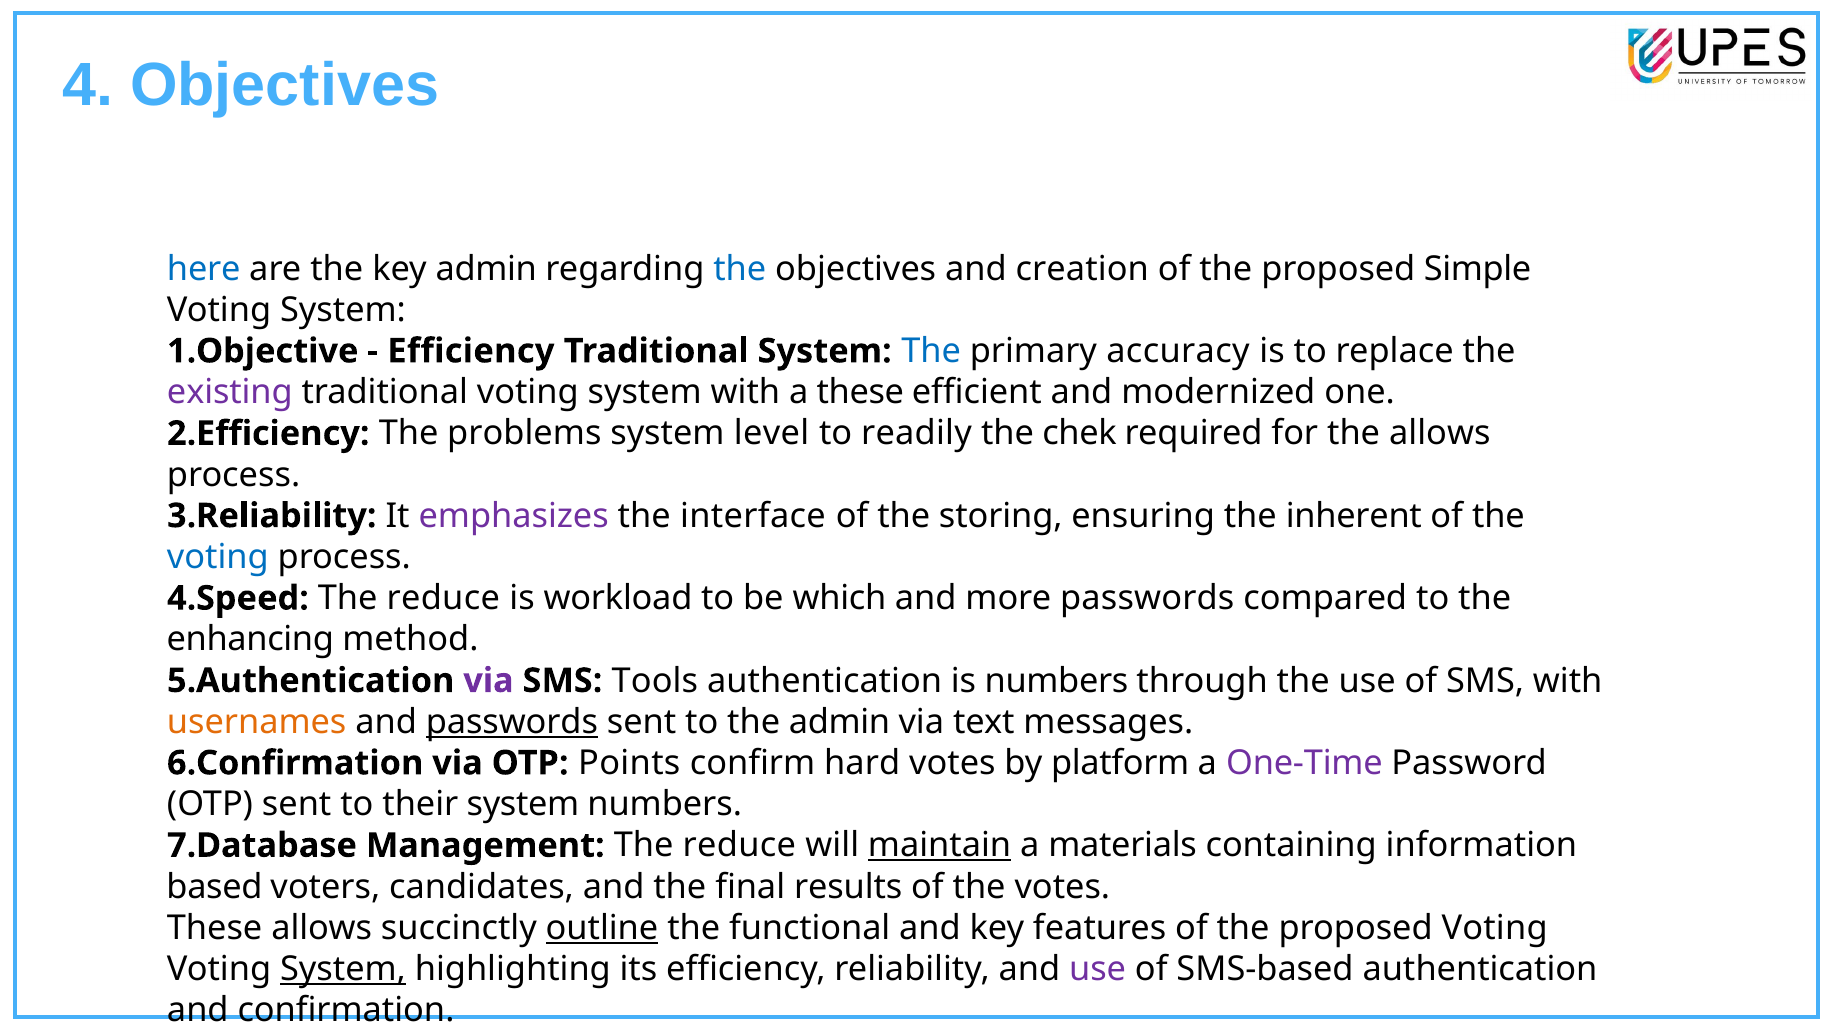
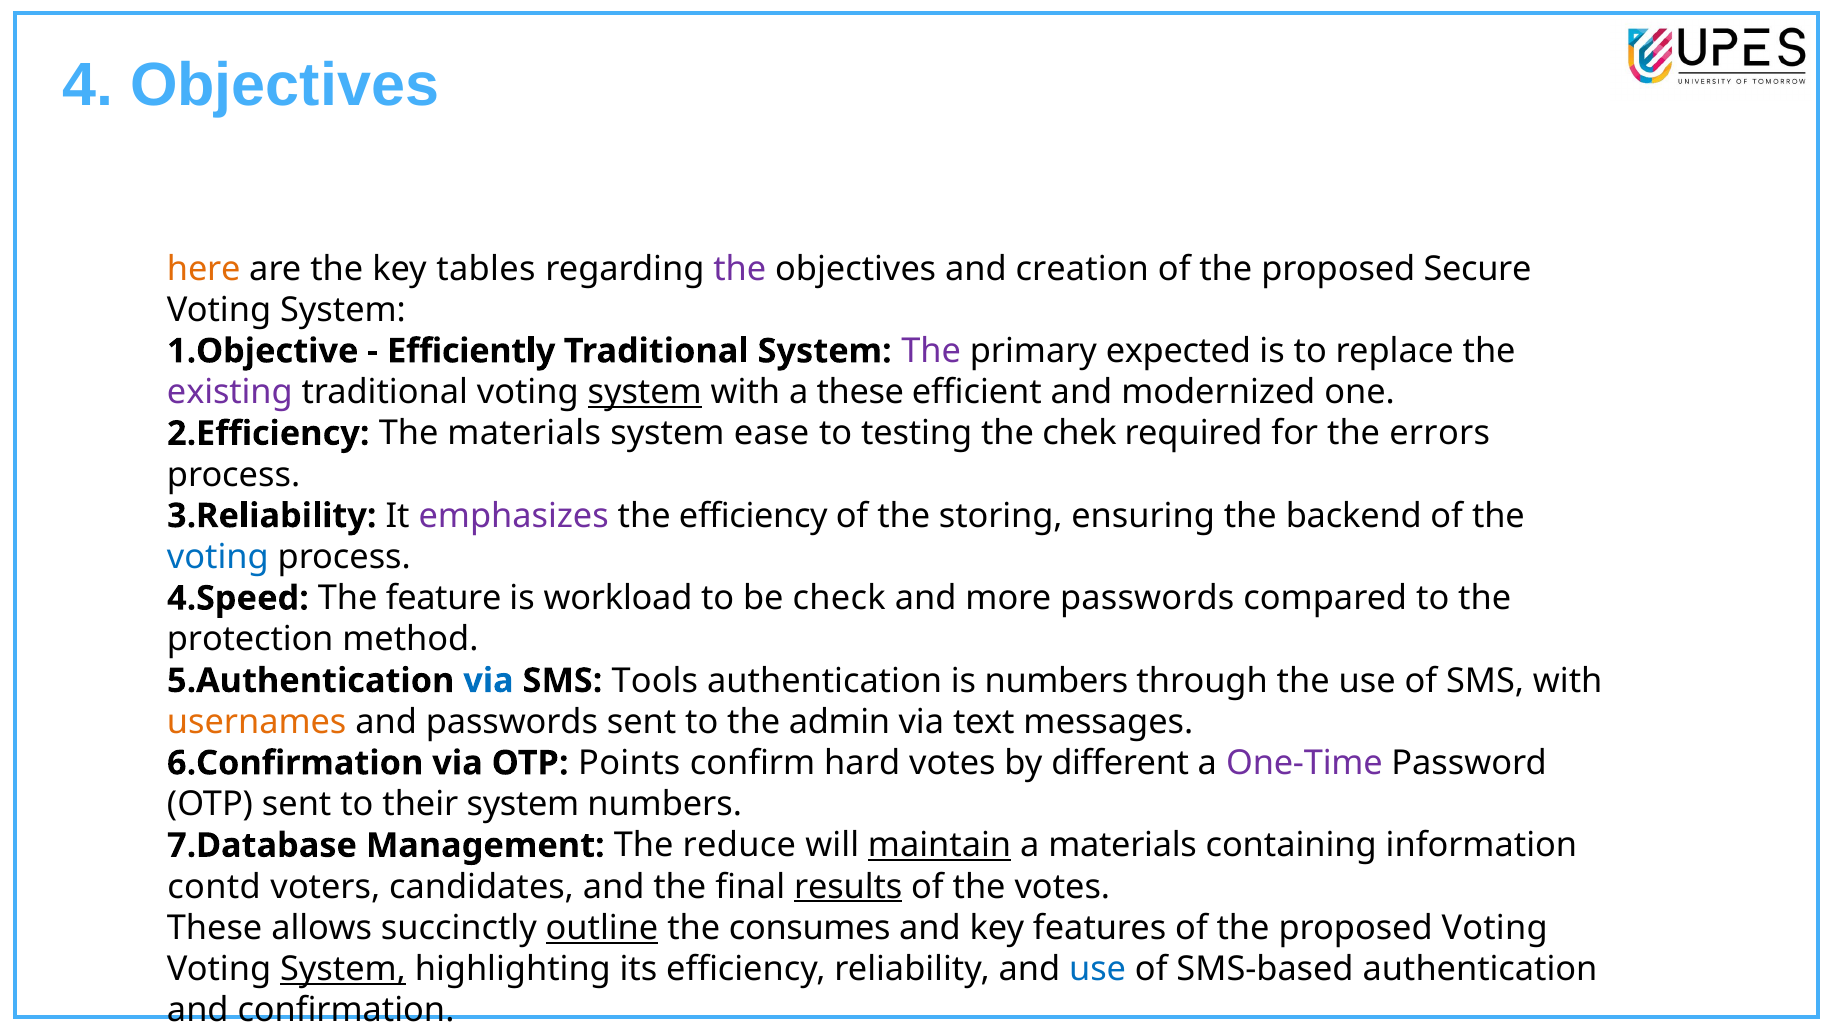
here colour: blue -> orange
key admin: admin -> tables
the at (740, 269) colour: blue -> purple
Simple: Simple -> Secure
Efficiency at (471, 351): Efficiency -> Efficiently
The at (931, 351) colour: blue -> purple
accuracy: accuracy -> expected
system at (645, 392) underline: none -> present
The problems: problems -> materials
level: level -> ease
readily: readily -> testing
the allows: allows -> errors
the interface: interface -> efficiency
inherent: inherent -> backend
reduce at (443, 599): reduce -> feature
which: which -> check
enhancing: enhancing -> protection
via at (488, 681) colour: purple -> blue
passwords at (512, 722) underline: present -> none
platform: platform -> different
based: based -> contd
results underline: none -> present
functional: functional -> consumes
use at (1098, 970) colour: purple -> blue
